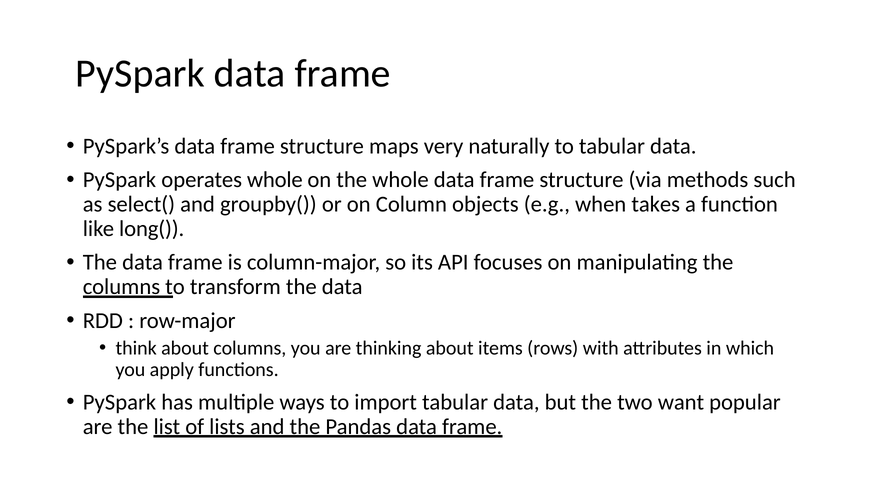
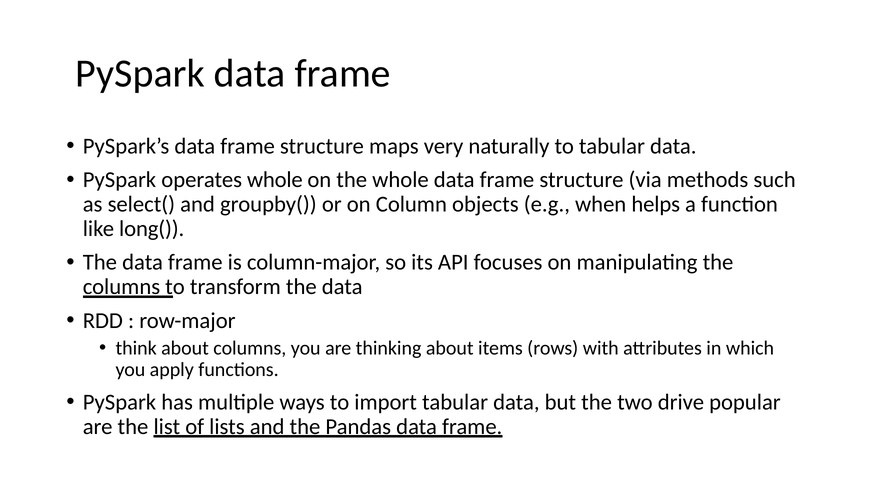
takes: takes -> helps
want: want -> drive
